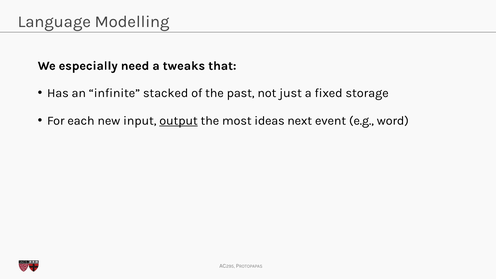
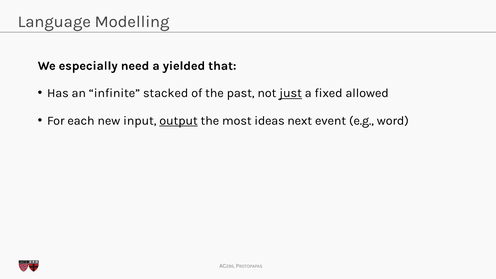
tweaks: tweaks -> yielded
just underline: none -> present
storage: storage -> allowed
